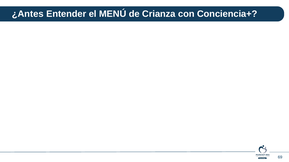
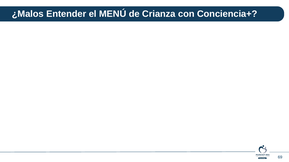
¿Antes: ¿Antes -> ¿Malos
